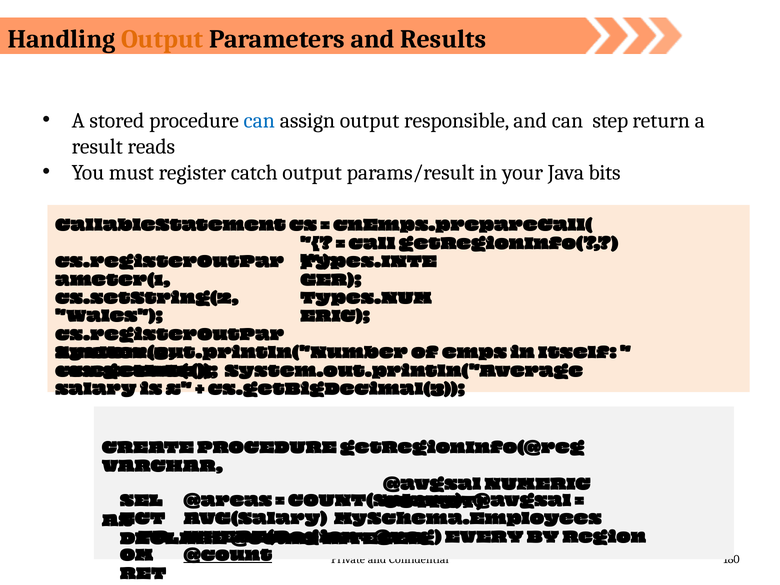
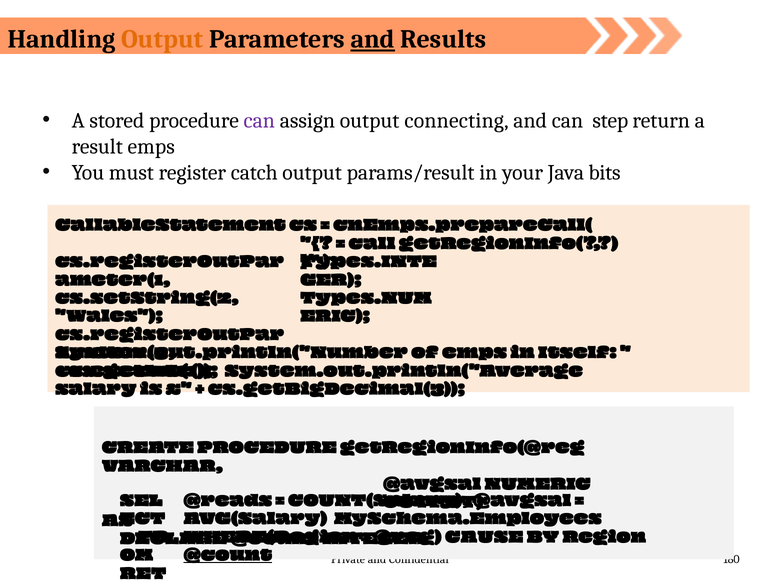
and at (373, 39) underline: none -> present
can at (259, 120) colour: blue -> purple
responsible: responsible -> connecting
result reads: reads -> emps
@areas: @areas -> @reads
EVERY: EVERY -> CAUSE
